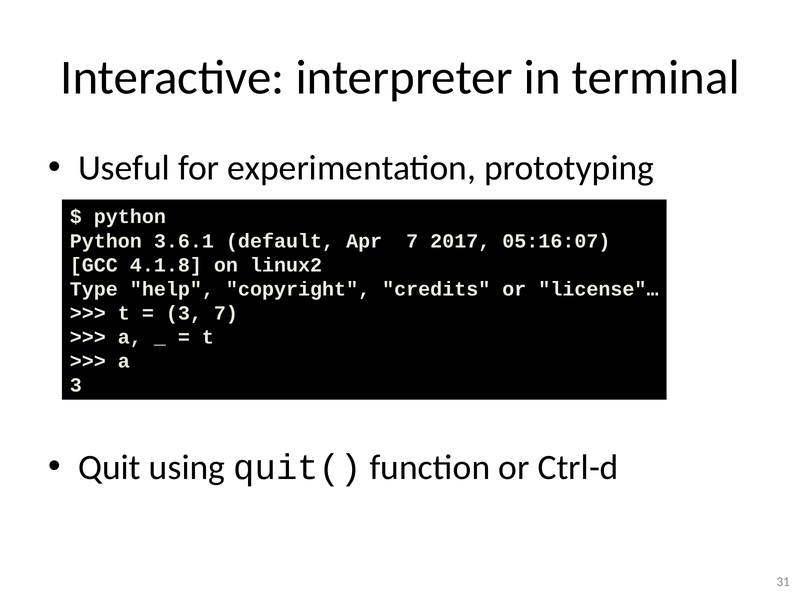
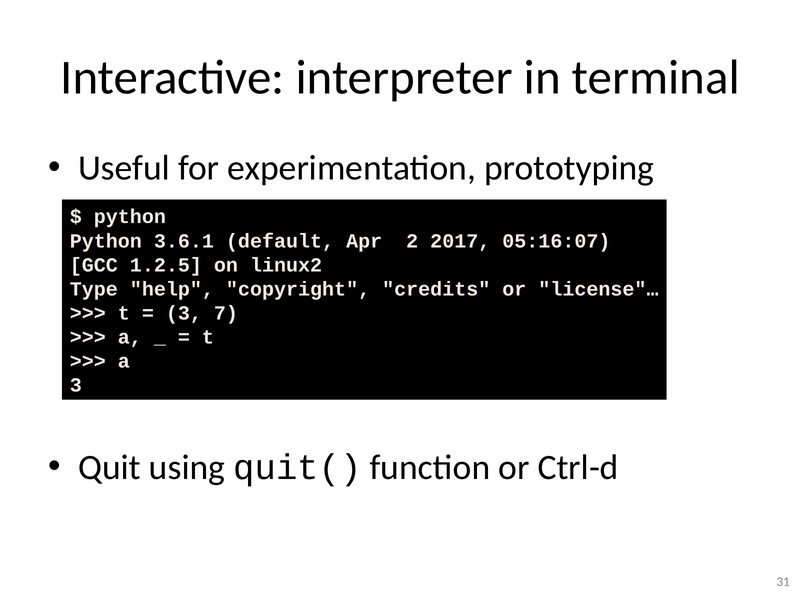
Apr 7: 7 -> 2
4.1.8: 4.1.8 -> 1.2.5
